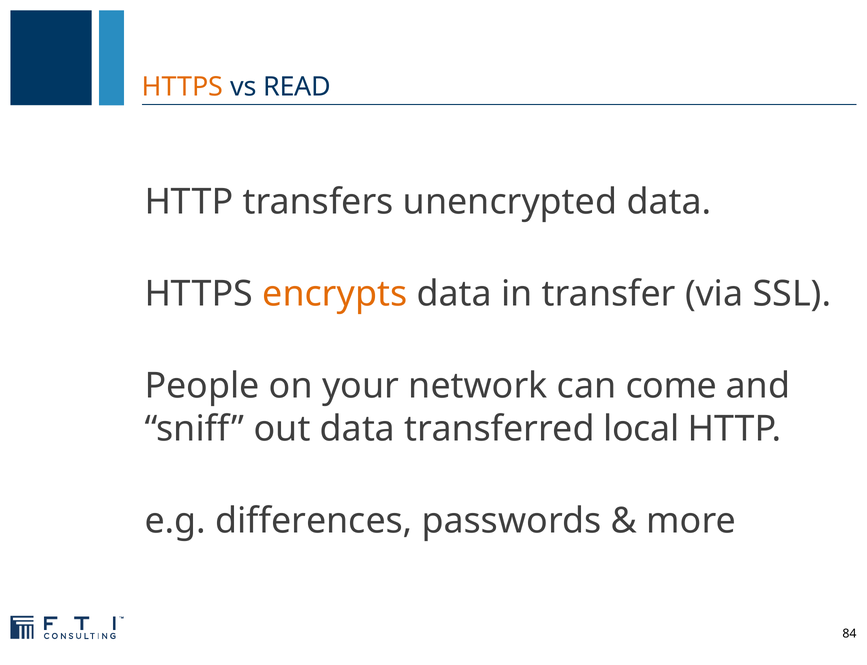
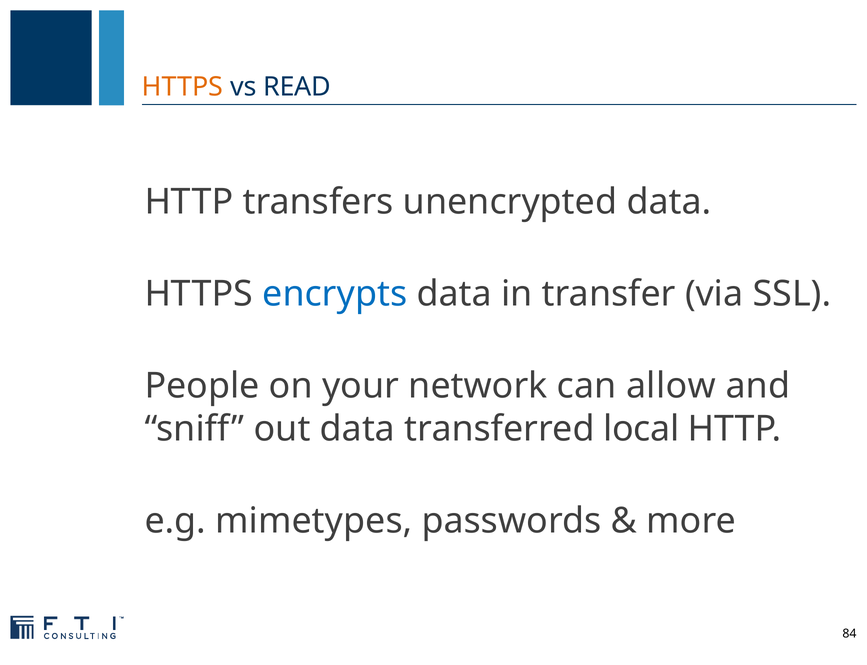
encrypts colour: orange -> blue
come: come -> allow
differences: differences -> mimetypes
